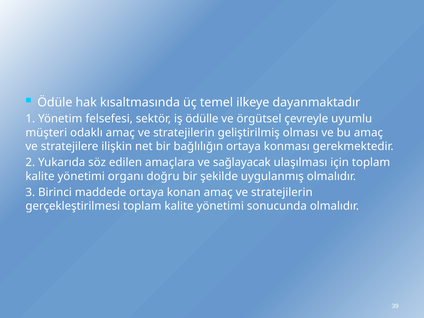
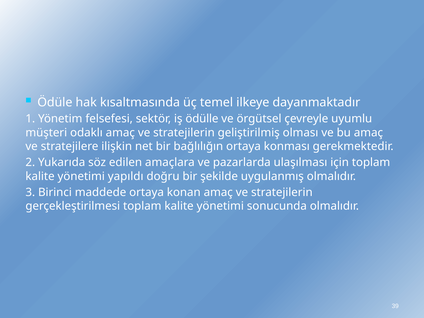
sağlayacak: sağlayacak -> pazarlarda
organı: organı -> yapıldı
